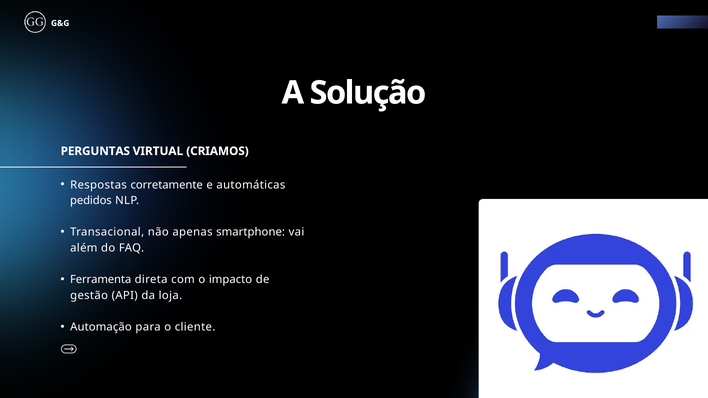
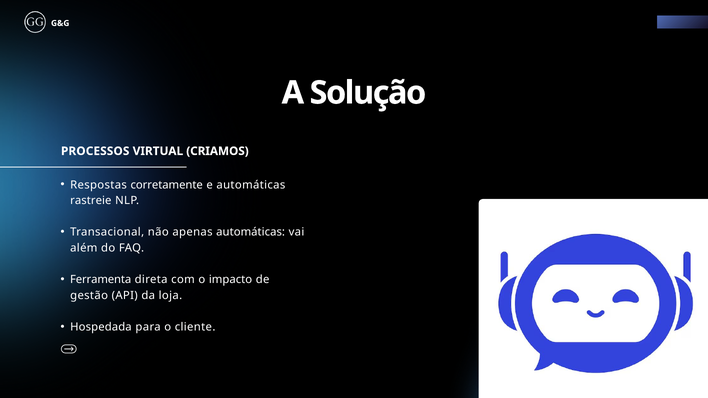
PERGUNTAS: PERGUNTAS -> PROCESSOS
pedidos: pedidos -> rastreie
apenas smartphone: smartphone -> automáticas
Automação: Automação -> Hospedada
